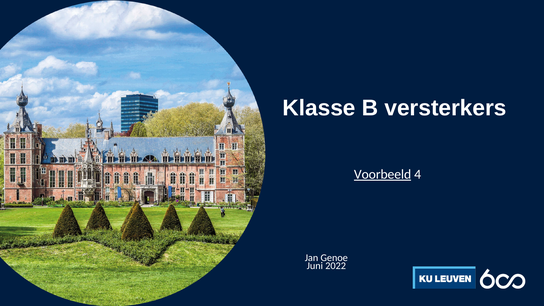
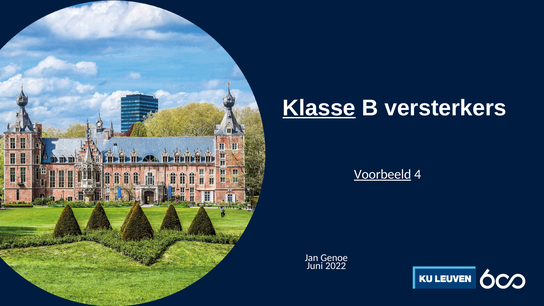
Klasse underline: none -> present
